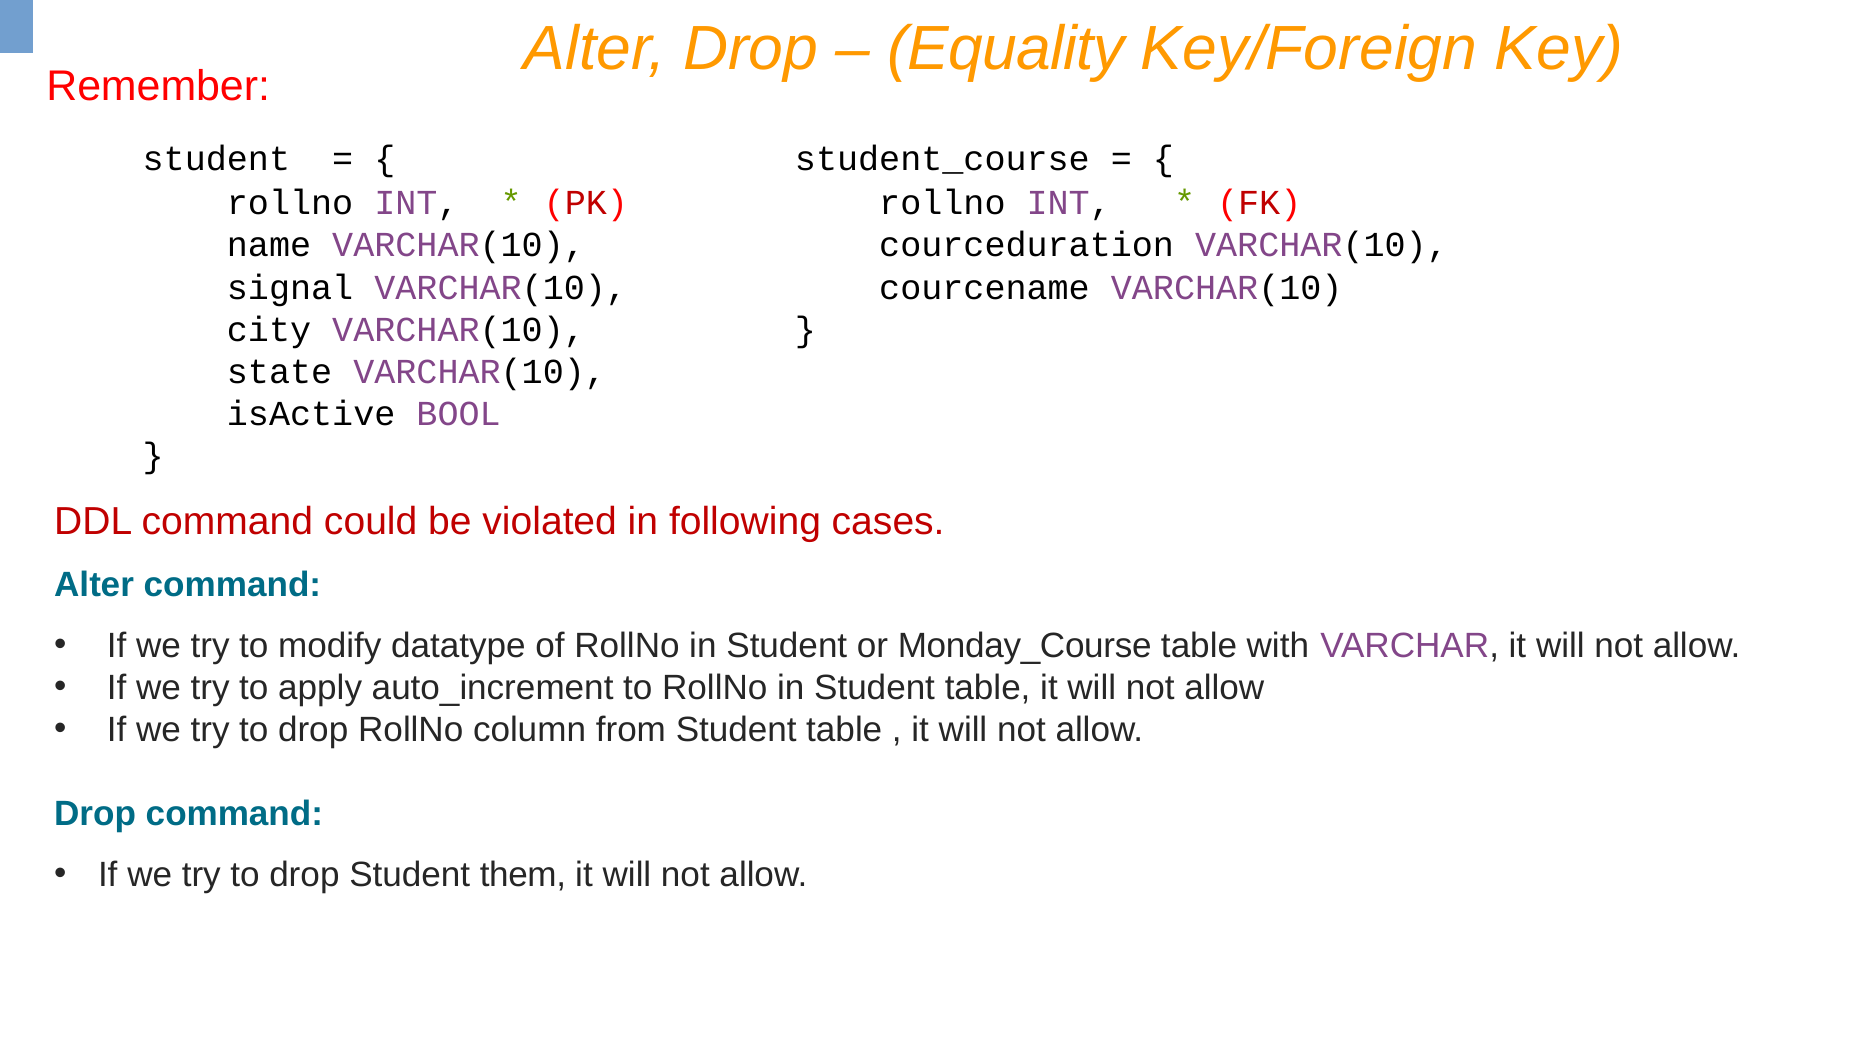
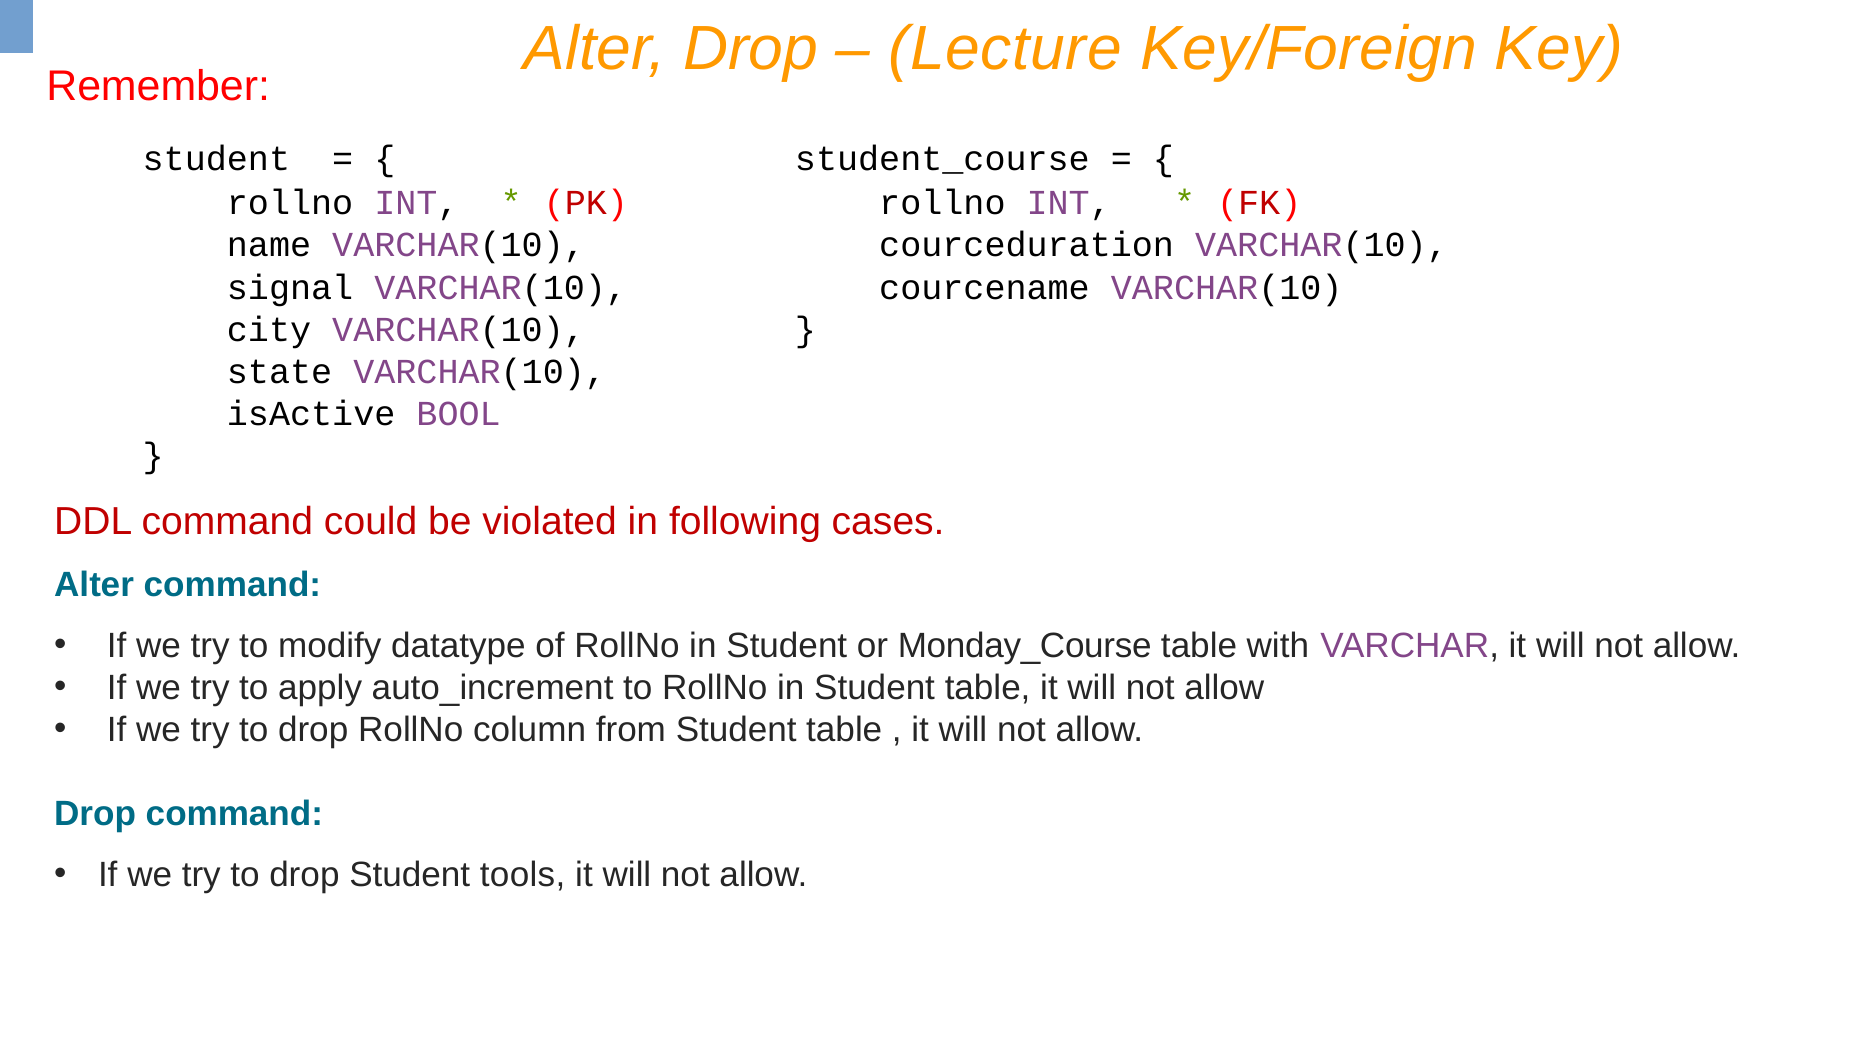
Equality: Equality -> Lecture
them: them -> tools
